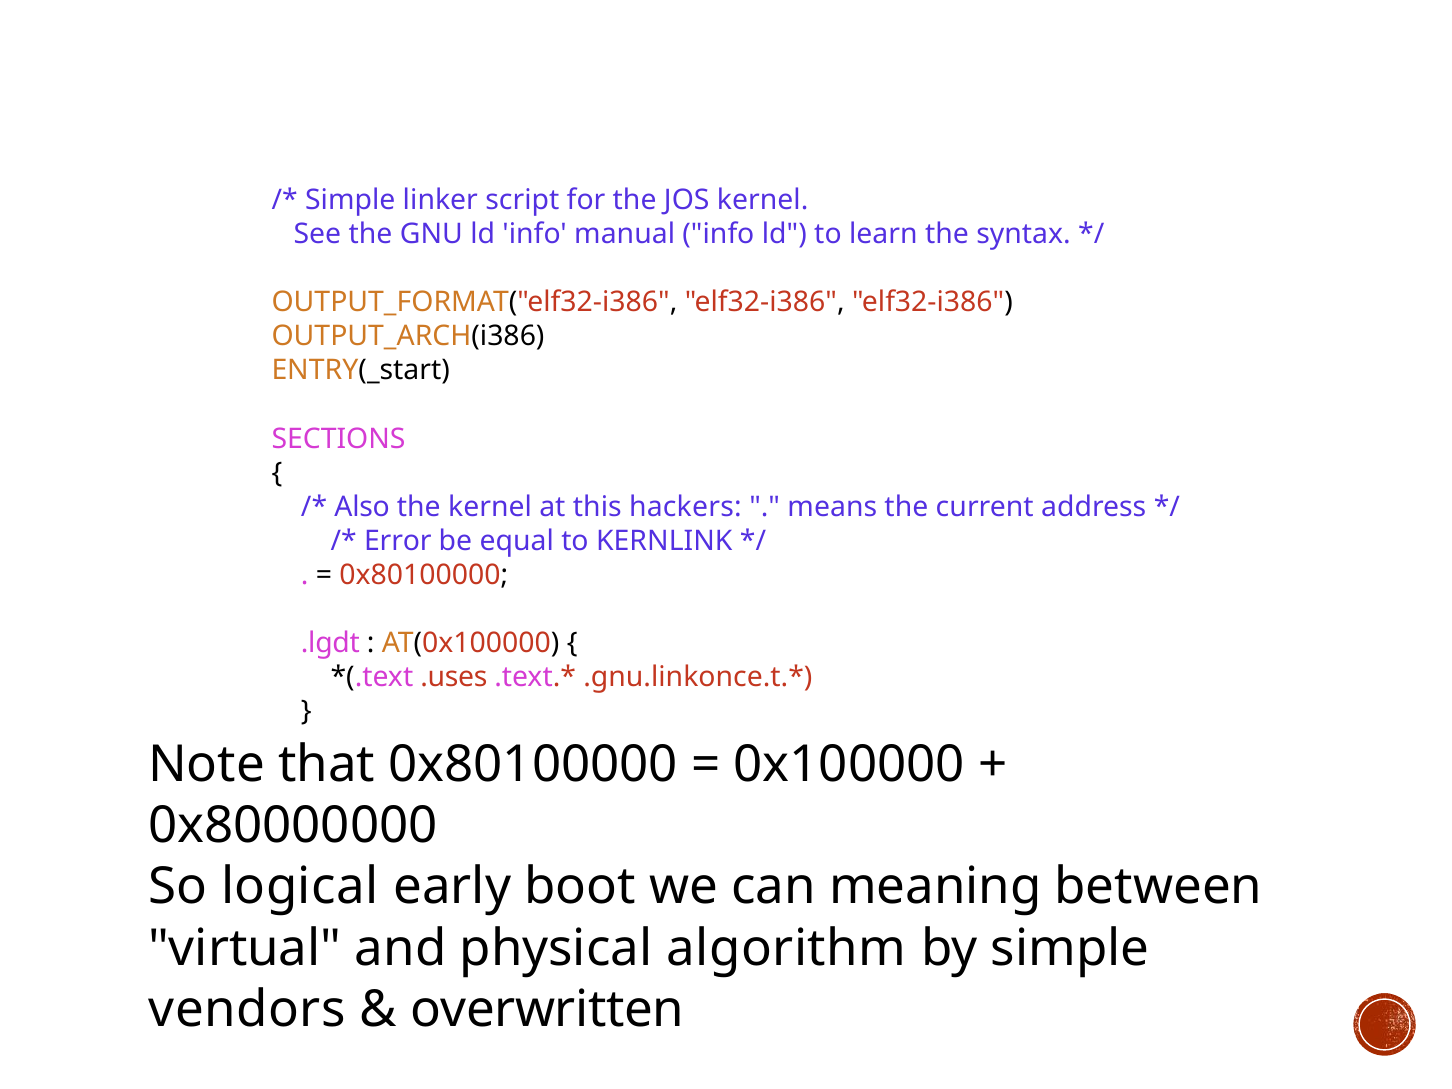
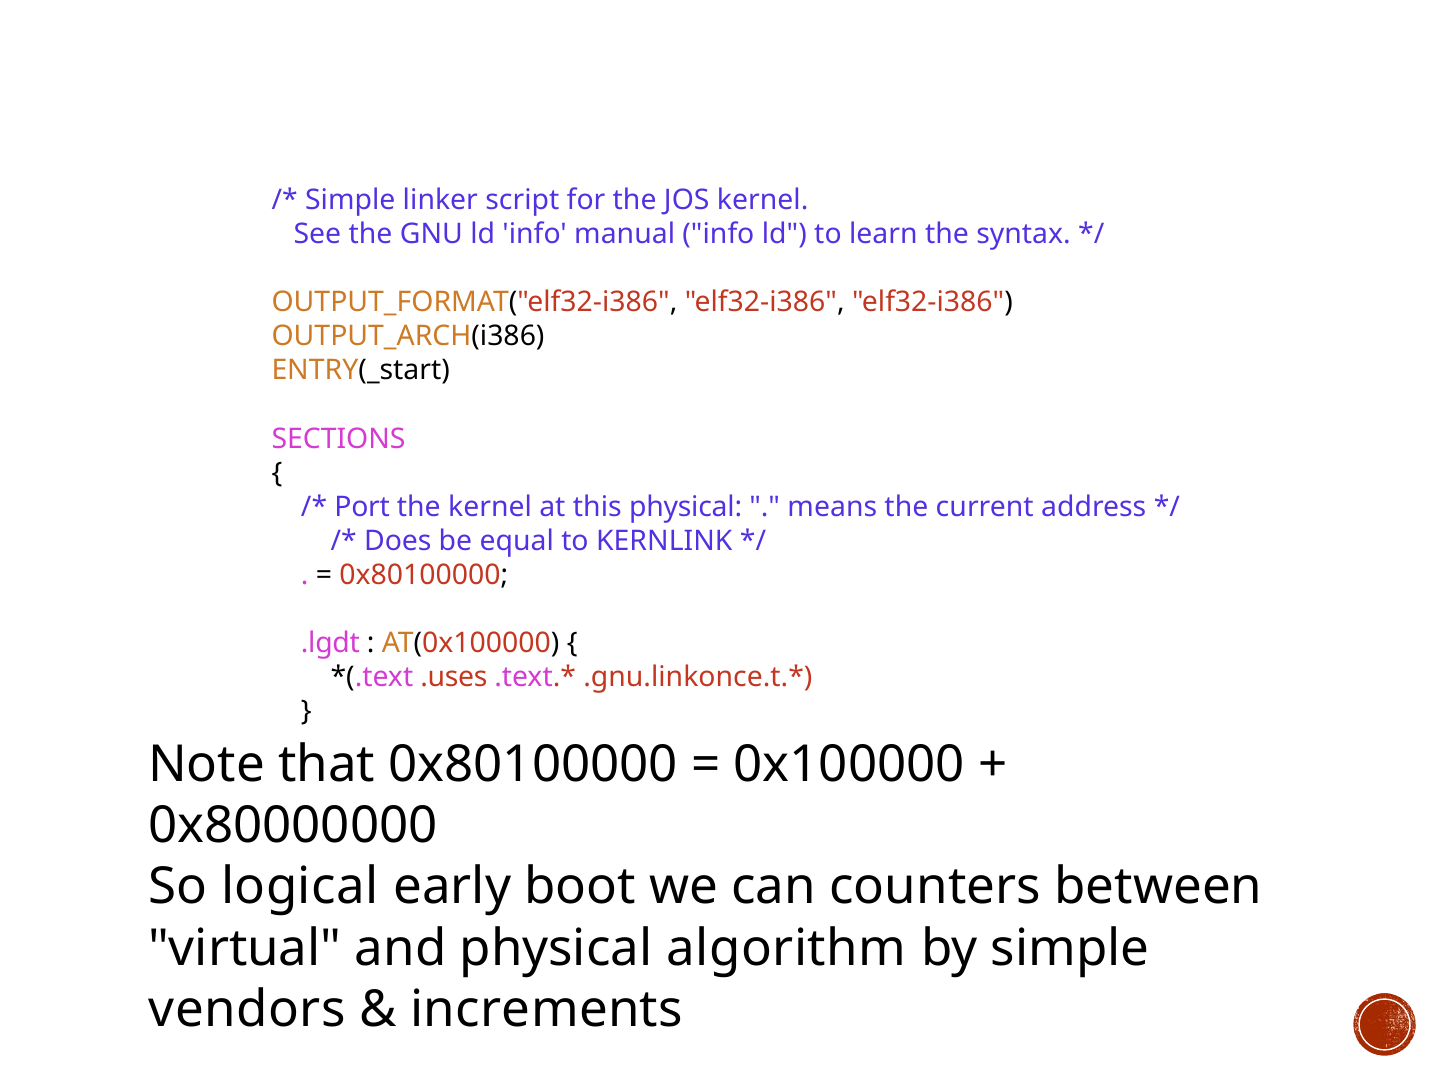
Also: Also -> Port
this hackers: hackers -> physical
Error: Error -> Does
meaning: meaning -> counters
overwritten: overwritten -> increments
